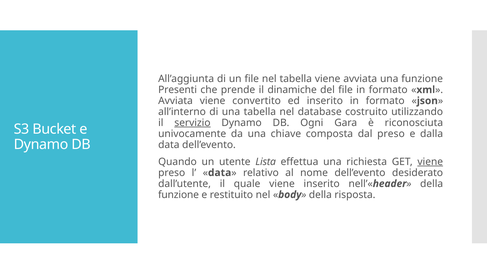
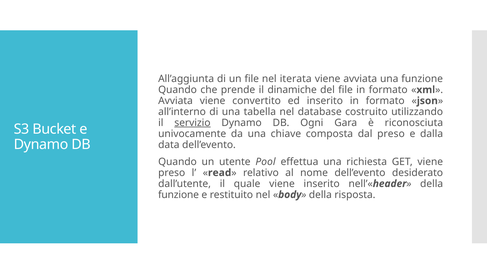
nel tabella: tabella -> iterata
Presenti at (178, 90): Presenti -> Quando
Lista: Lista -> Pool
viene at (430, 162) underline: present -> none
data at (220, 173): data -> read
